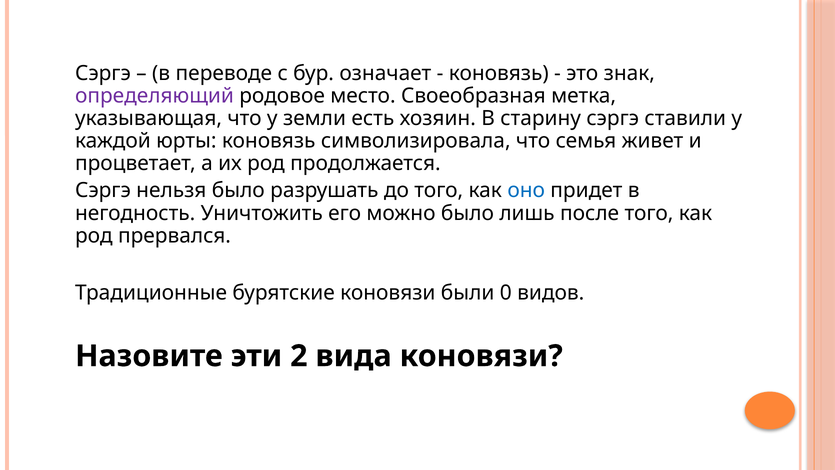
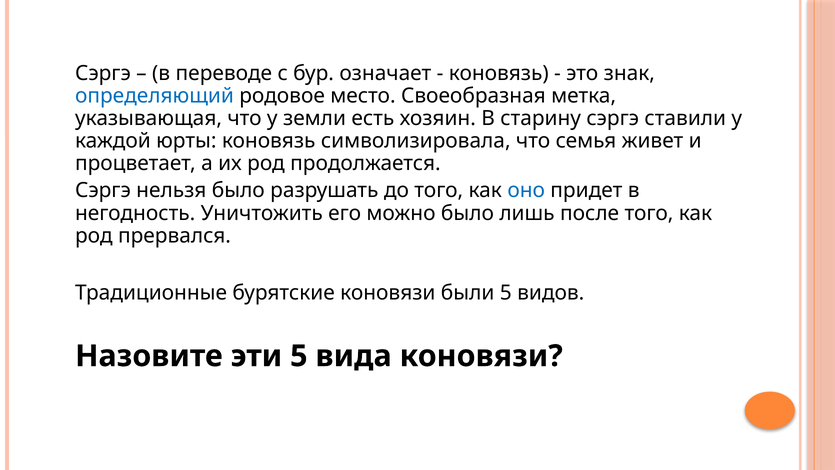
определяющий colour: purple -> blue
были 0: 0 -> 5
эти 2: 2 -> 5
